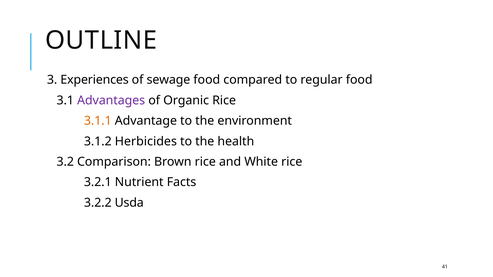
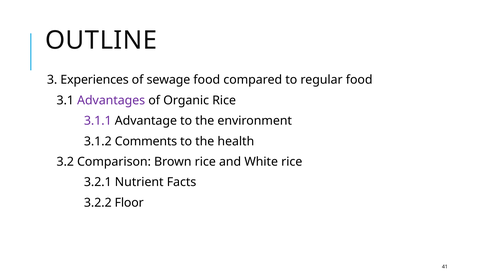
3.1.1 colour: orange -> purple
Herbicides: Herbicides -> Comments
Usda: Usda -> Floor
